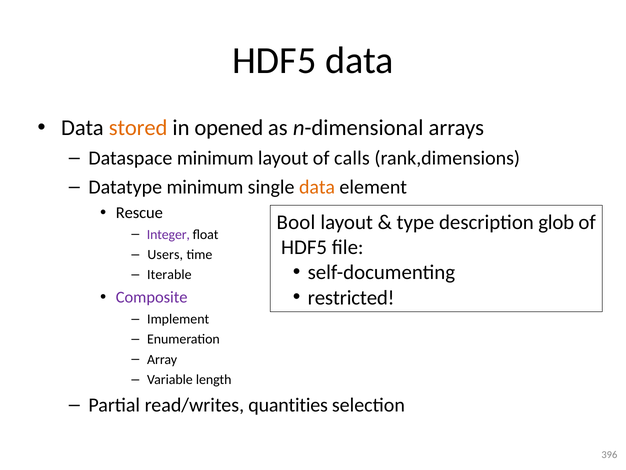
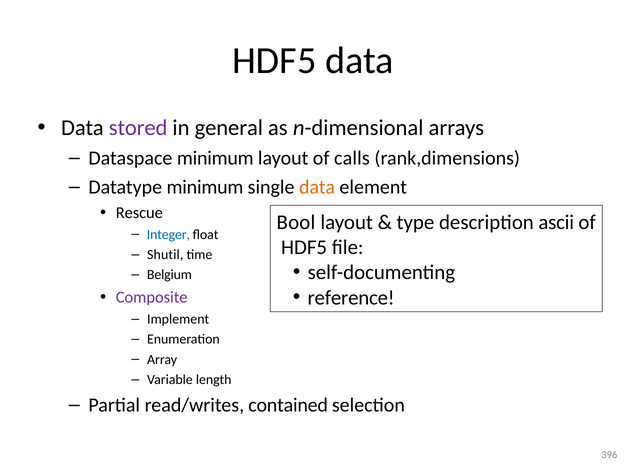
stored colour: orange -> purple
opened: opened -> general
glob: glob -> ascii
Integer colour: purple -> blue
Users: Users -> Shutil
Iterable: Iterable -> Belgium
restricted: restricted -> reference
quantities: quantities -> contained
